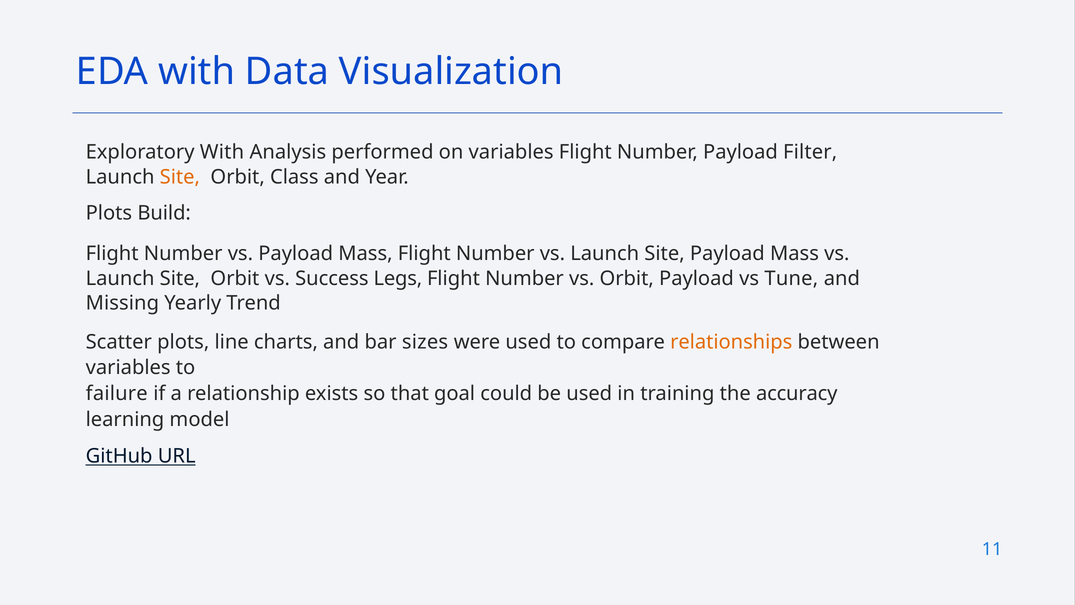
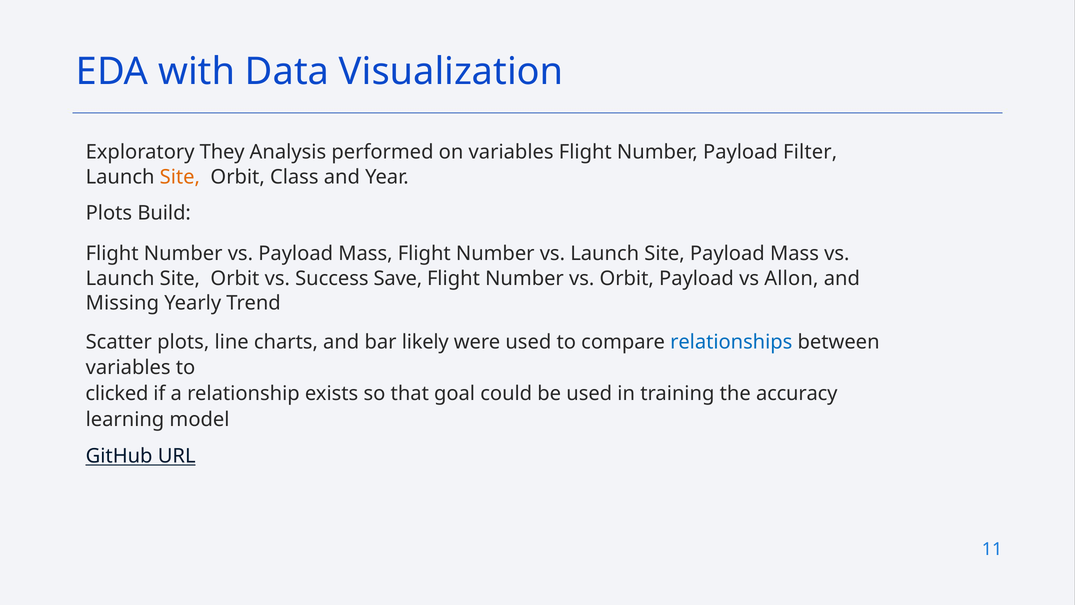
Exploratory With: With -> They
Legs: Legs -> Save
Tune: Tune -> Allon
sizes: sizes -> likely
relationships colour: orange -> blue
failure: failure -> clicked
